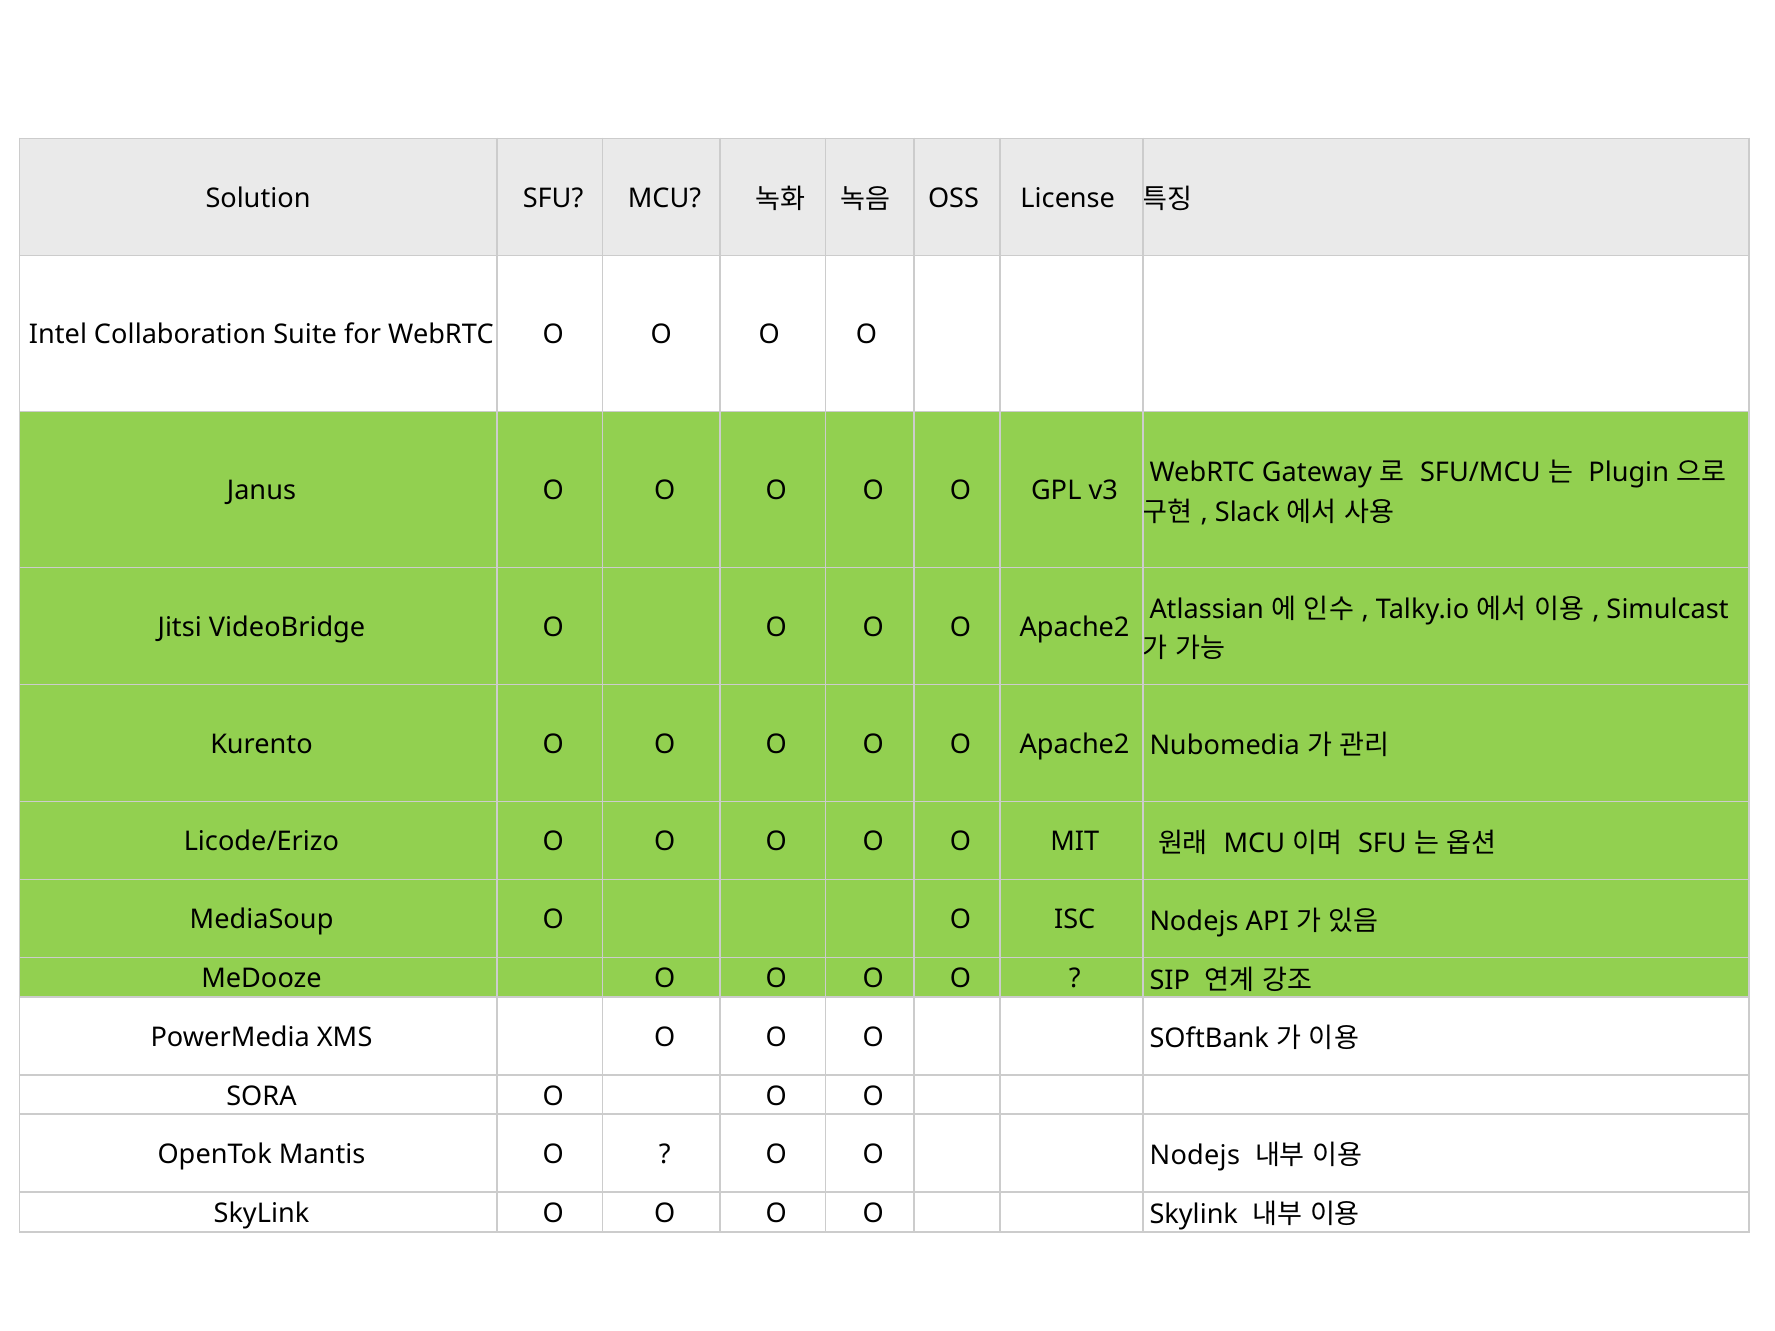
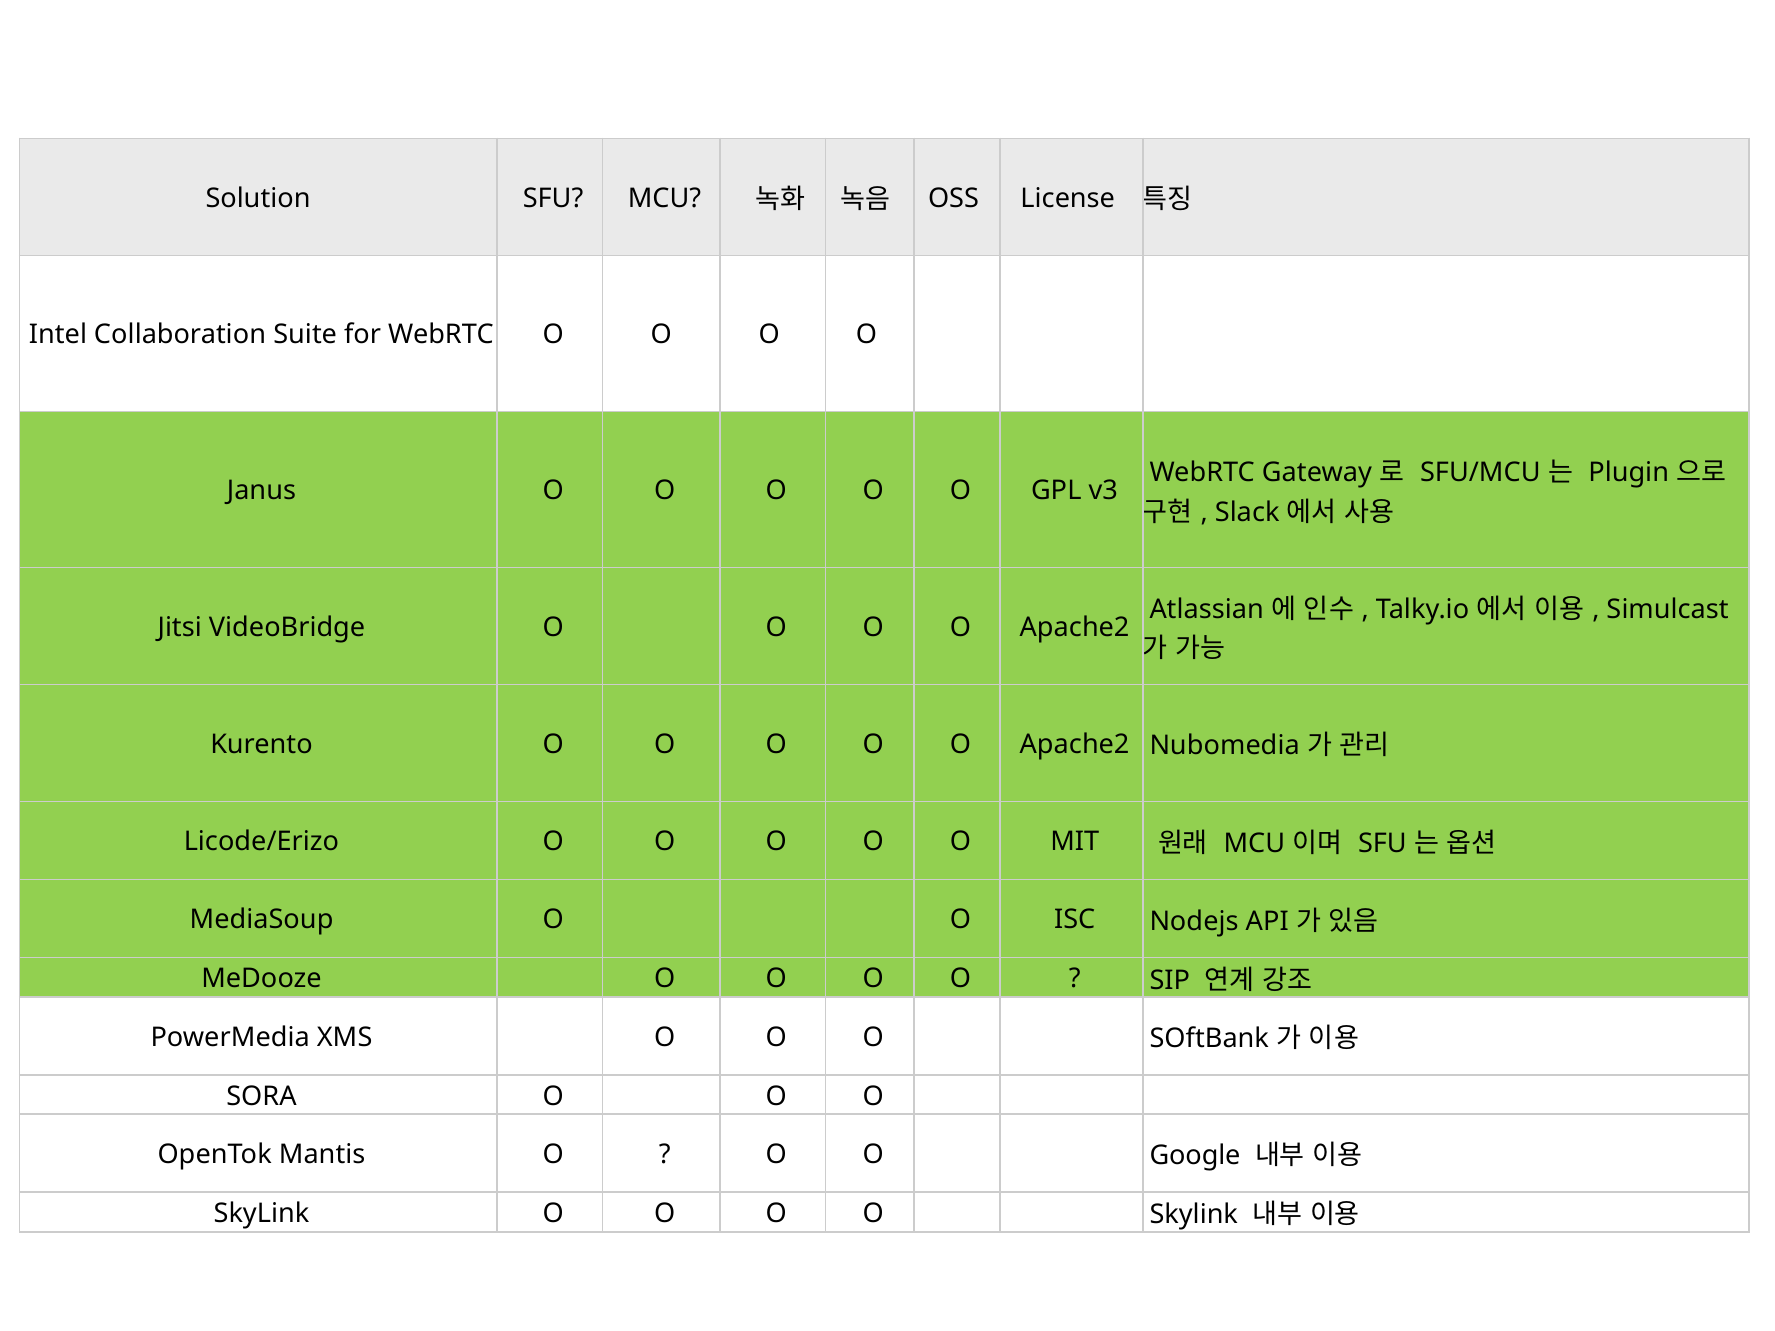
O Nodejs: Nodejs -> Google
